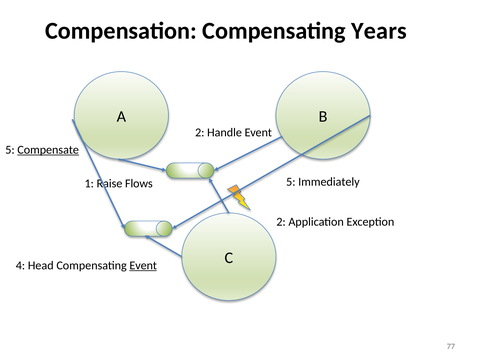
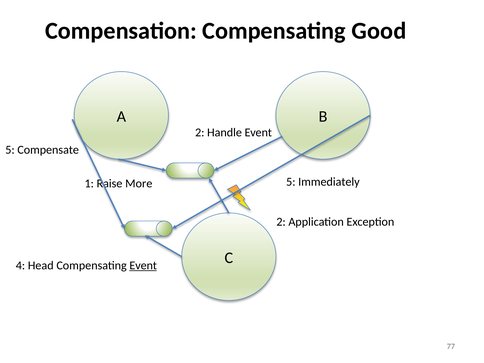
Years: Years -> Good
Compensate underline: present -> none
Flows: Flows -> More
